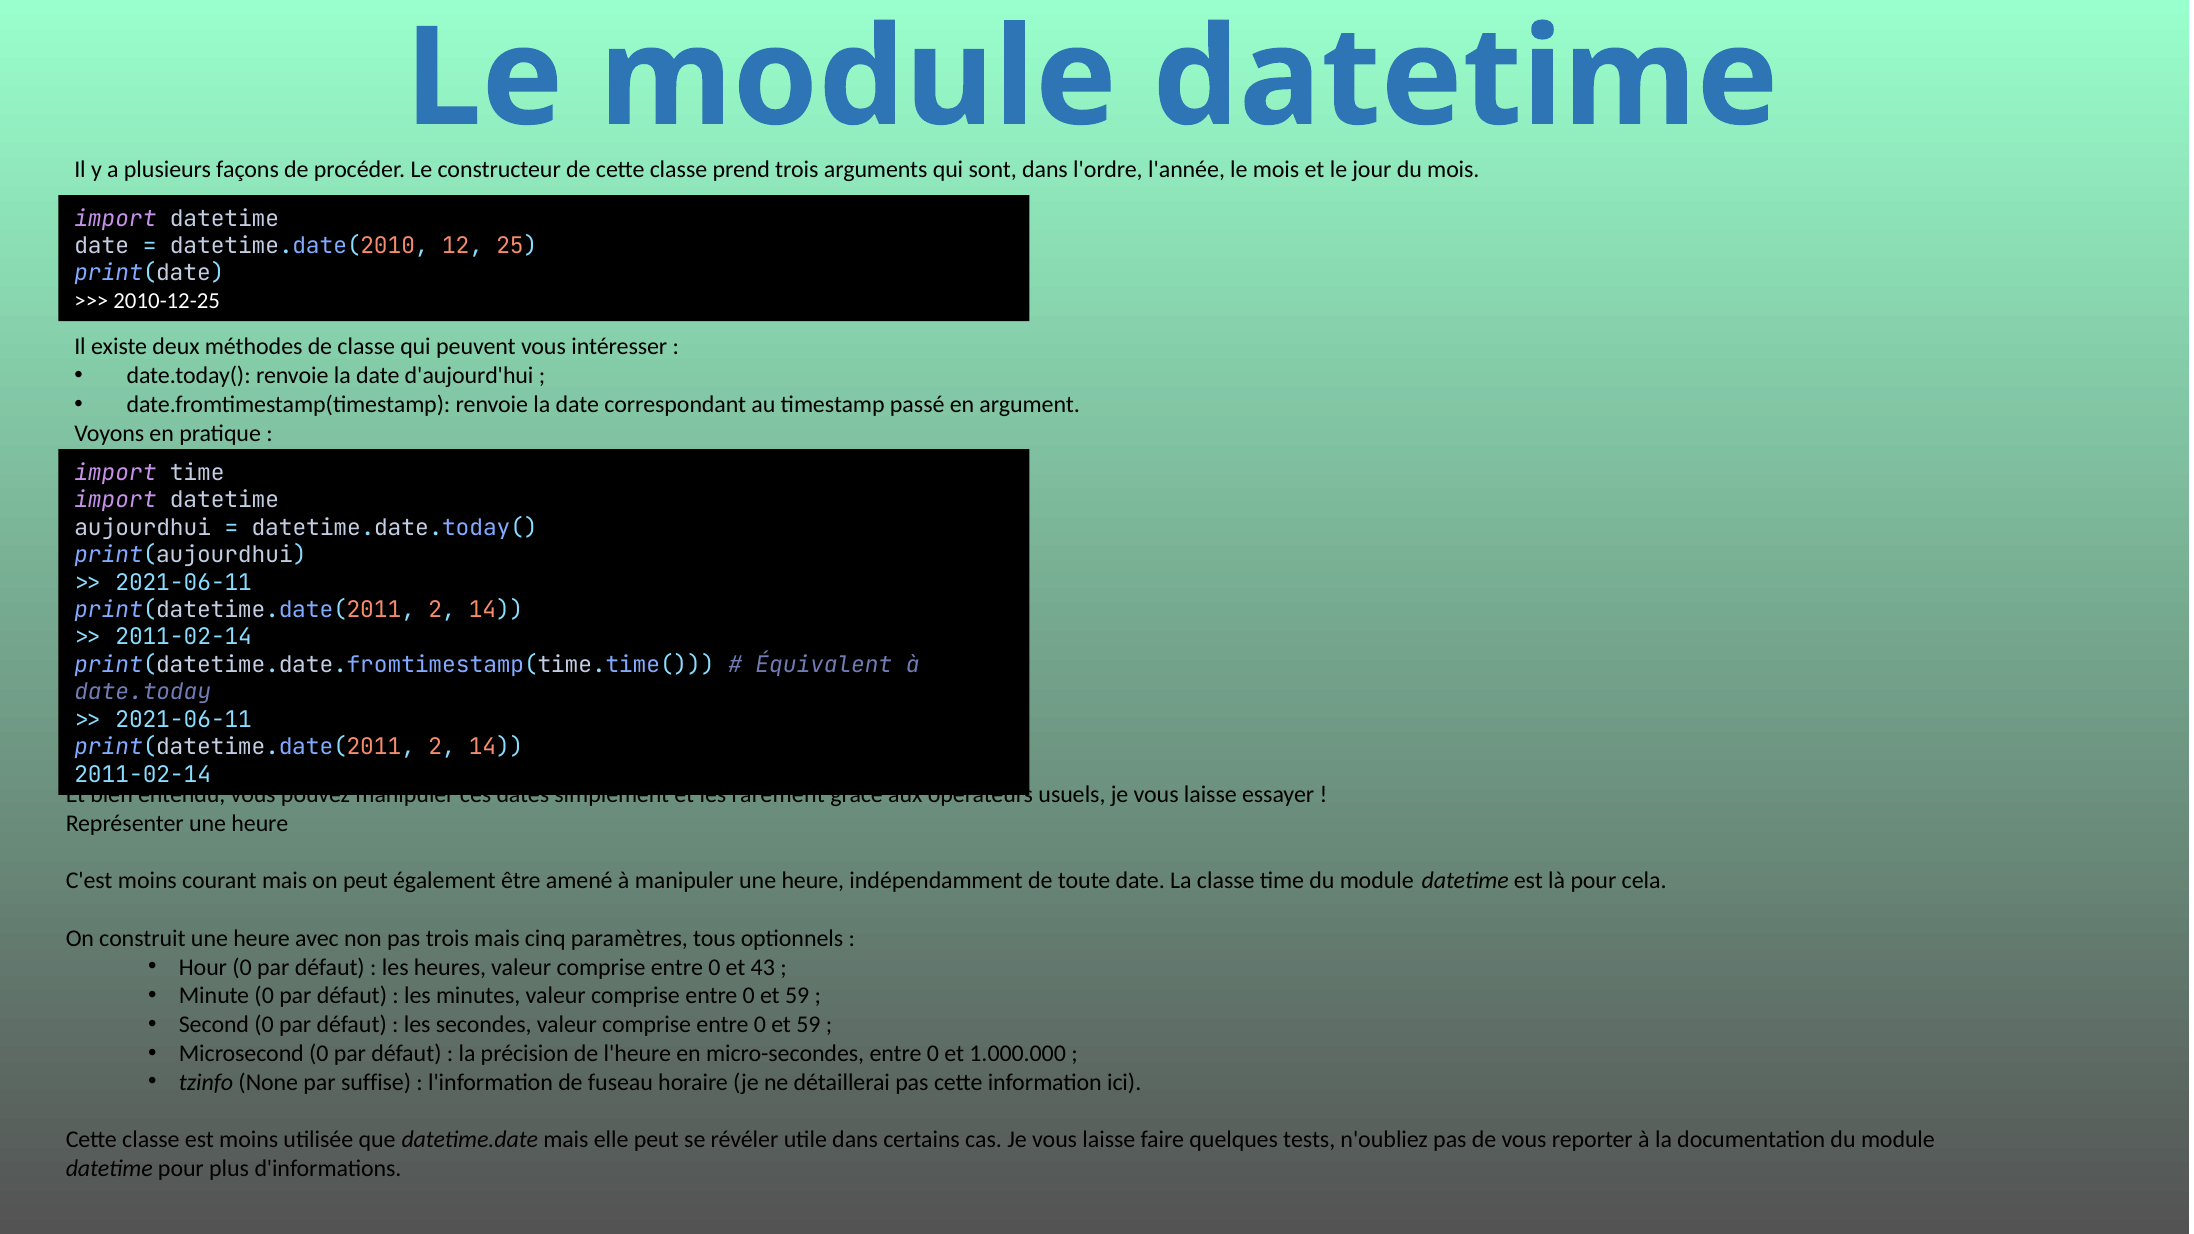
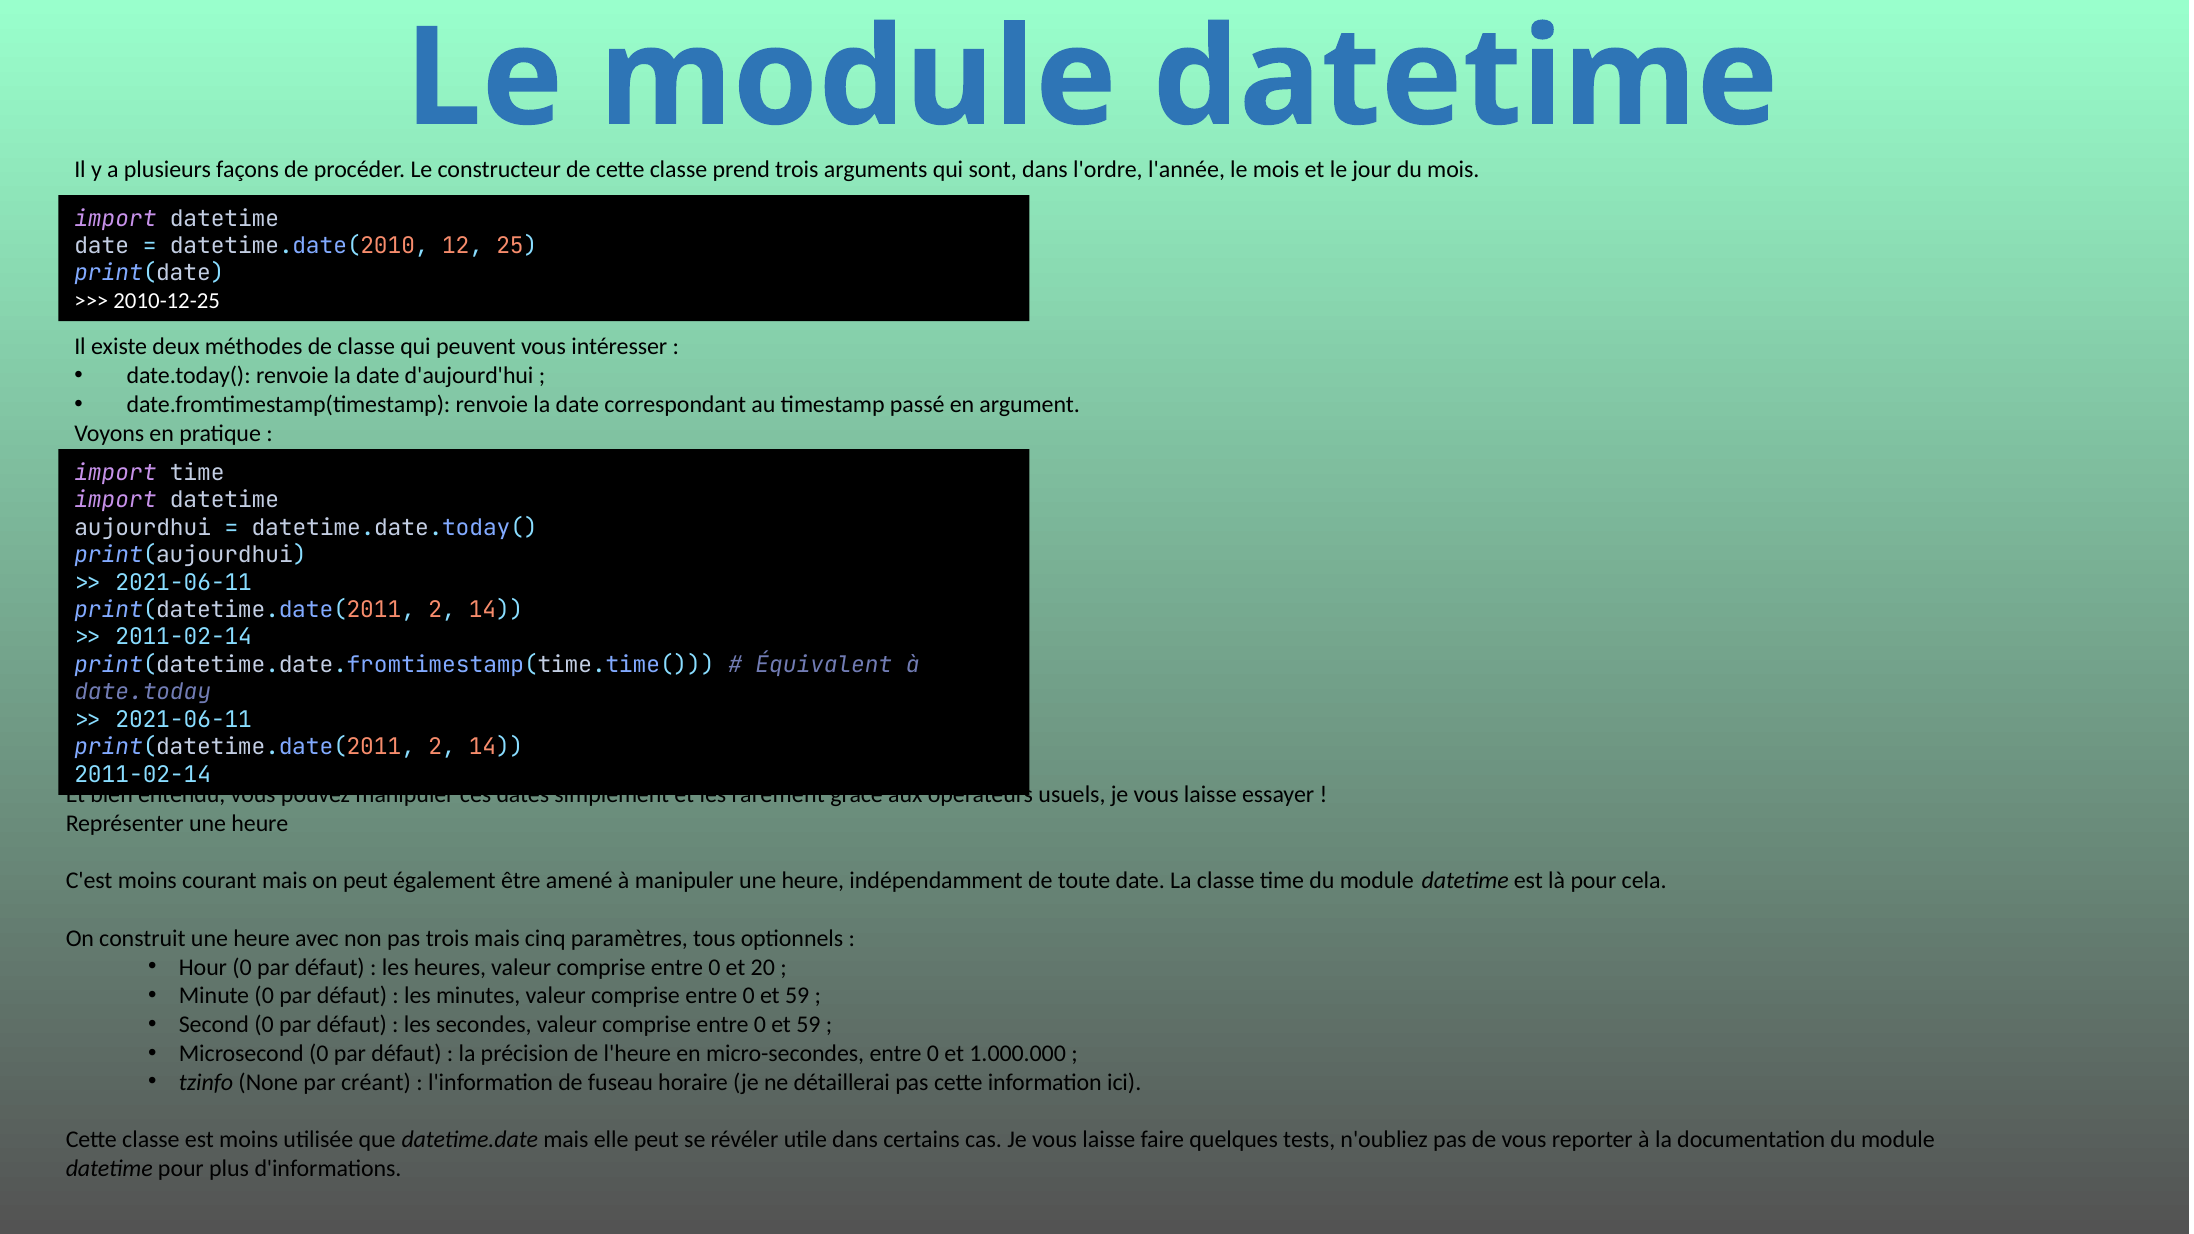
43: 43 -> 20
suffise: suffise -> créant
